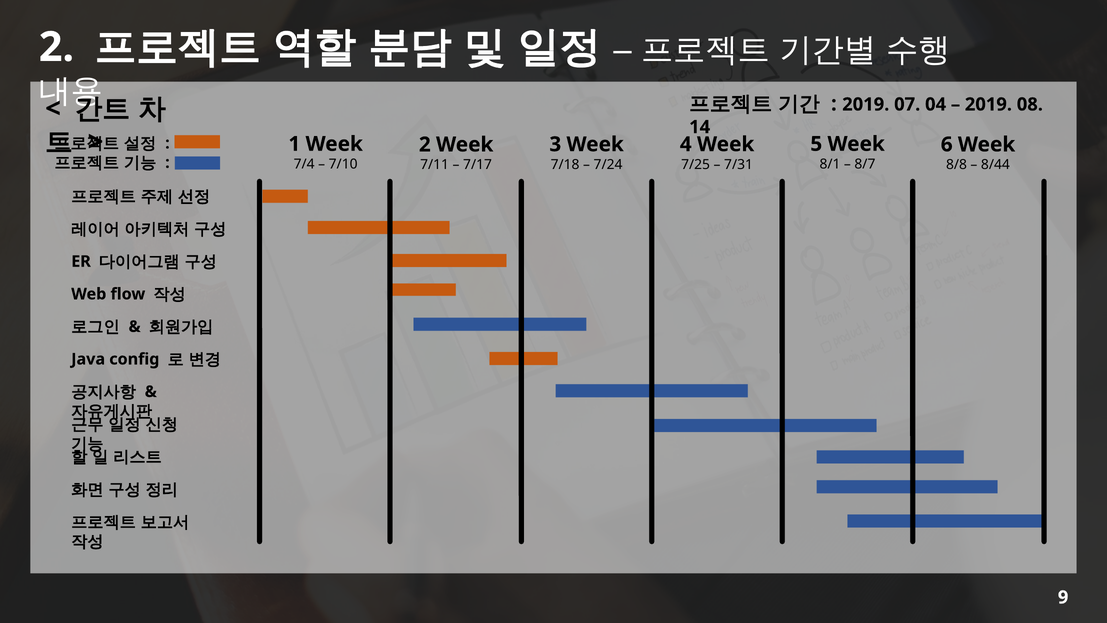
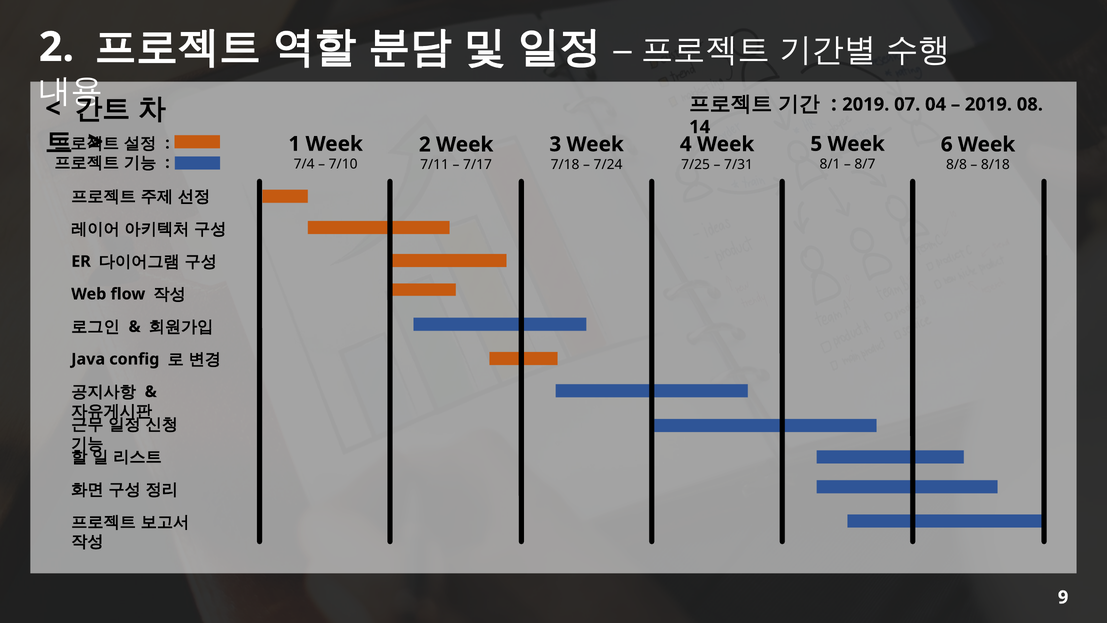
8/44: 8/44 -> 8/18
